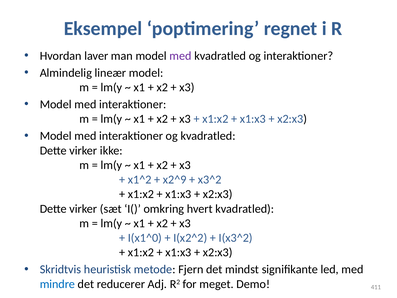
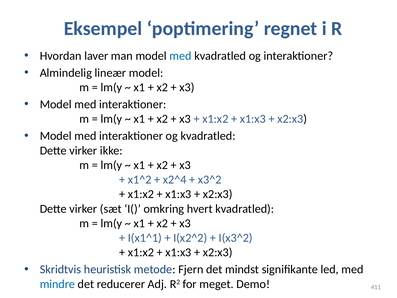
med at (180, 56) colour: purple -> blue
x2^9: x2^9 -> x2^4
I(x1^0: I(x1^0 -> I(x1^1
